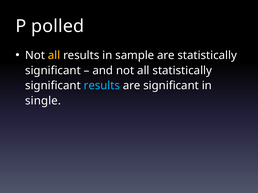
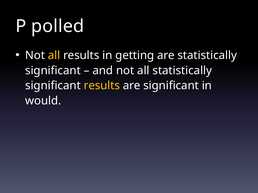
sample: sample -> getting
results at (102, 86) colour: light blue -> yellow
single: single -> would
